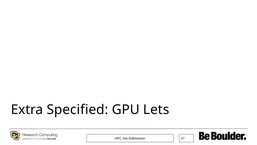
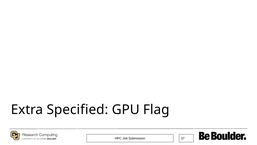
Lets: Lets -> Flag
